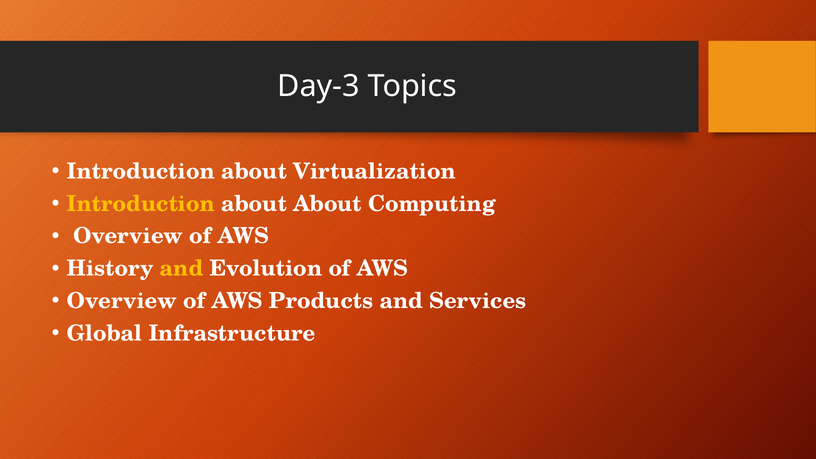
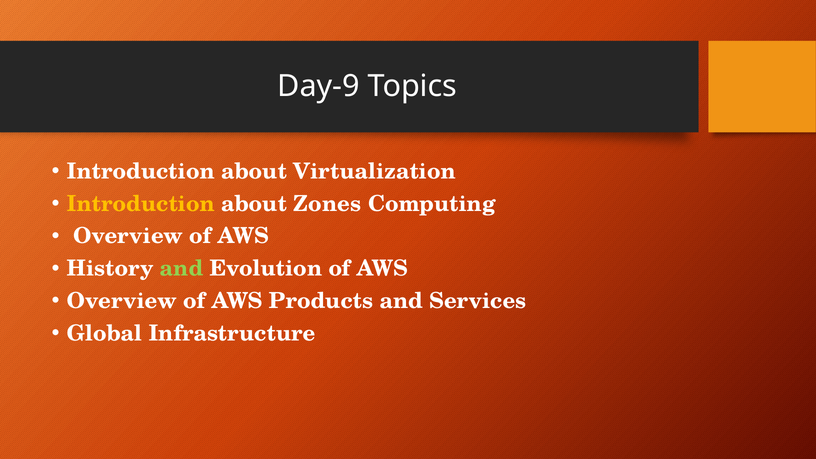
Day-3: Day-3 -> Day-9
about About: About -> Zones
and at (182, 269) colour: yellow -> light green
